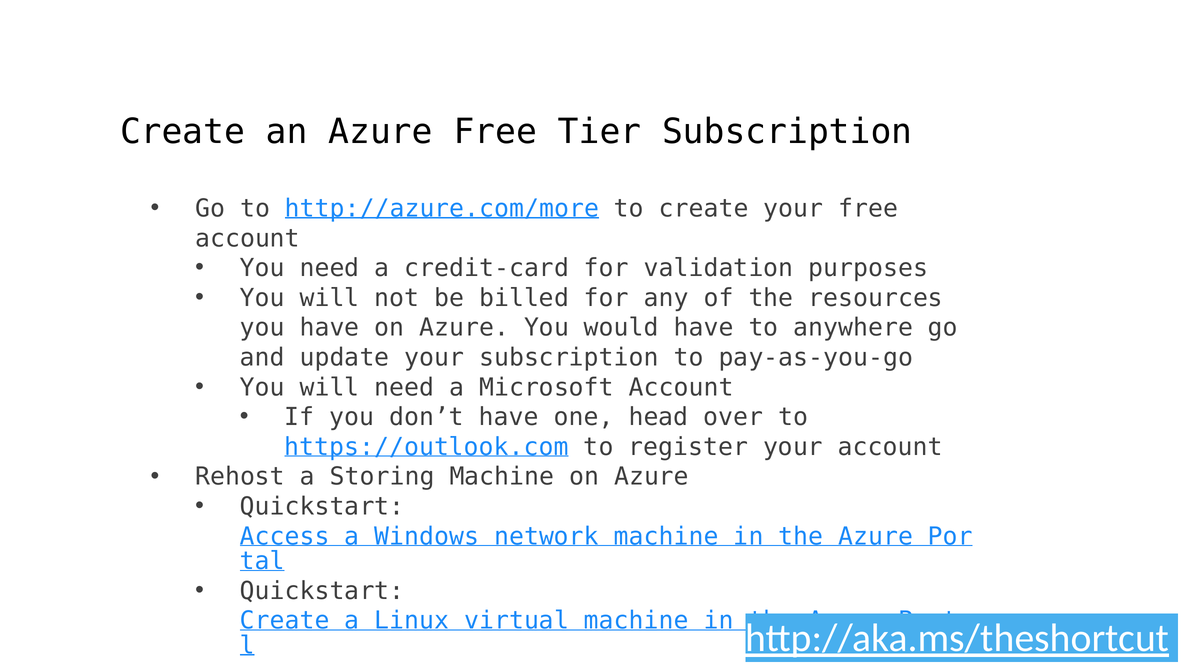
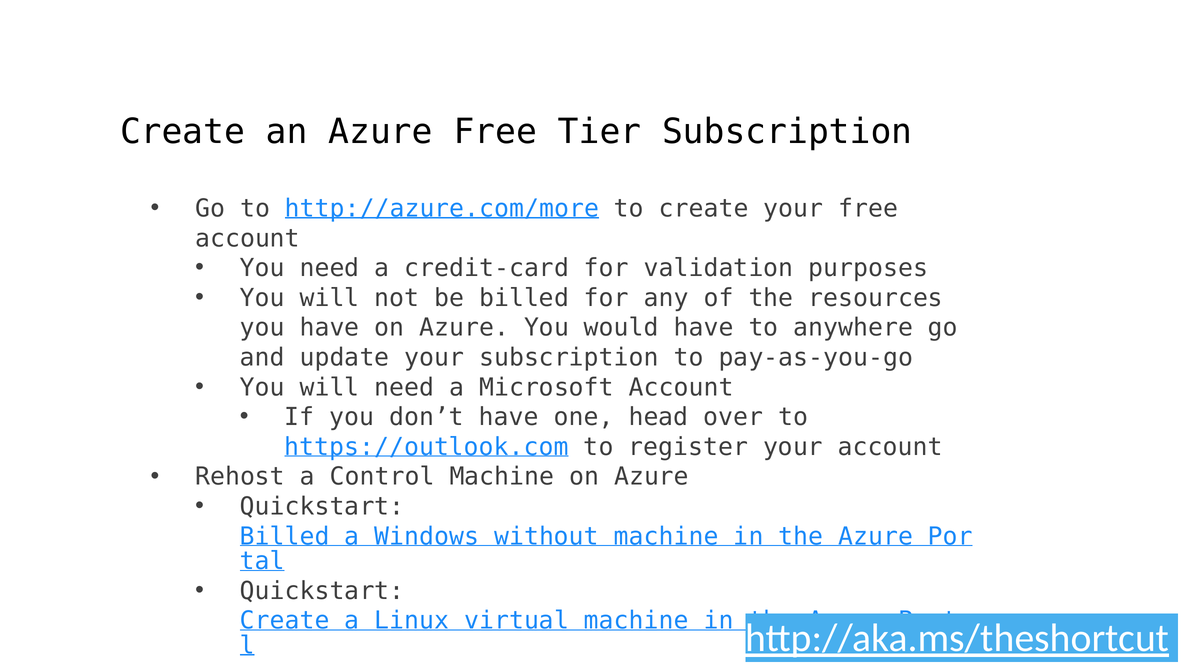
Storing: Storing -> Control
Access at (285, 536): Access -> Billed
network: network -> without
